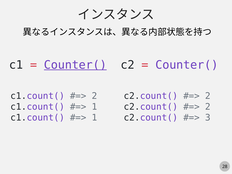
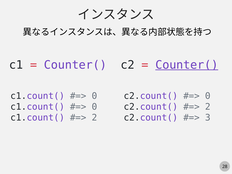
Counter( at (75, 65) underline: present -> none
Counter( at (187, 65) underline: none -> present
2 at (94, 96): 2 -> 0
2 at (208, 96): 2 -> 0
1 at (94, 107): 1 -> 0
1 at (94, 118): 1 -> 2
